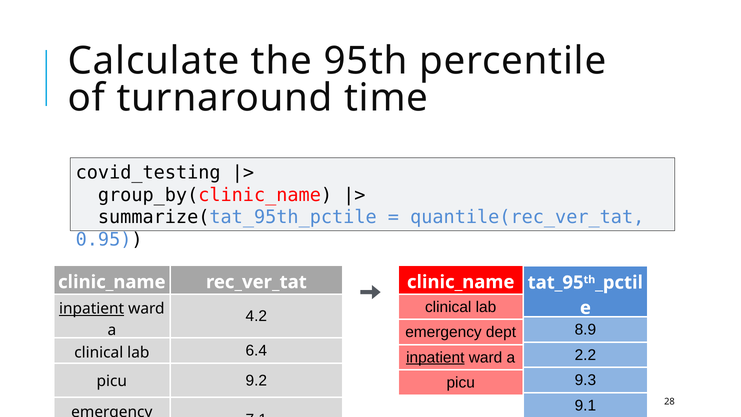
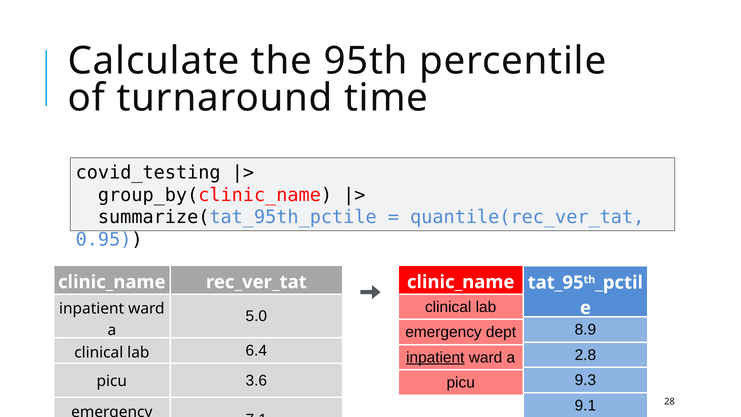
inpatient at (92, 309) underline: present -> none
4.2: 4.2 -> 5.0
2.2: 2.2 -> 2.8
9.2: 9.2 -> 3.6
